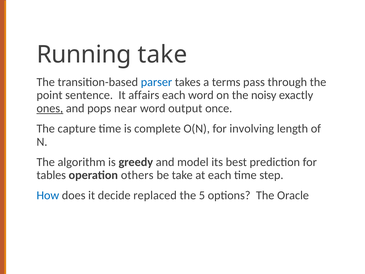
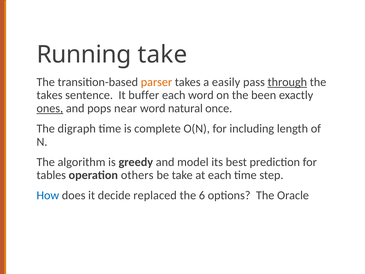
parser colour: blue -> orange
terms: terms -> easily
through underline: none -> present
point at (50, 95): point -> takes
affairs: affairs -> buffer
noisy: noisy -> been
output: output -> natural
capture: capture -> digraph
involving: involving -> including
5: 5 -> 6
